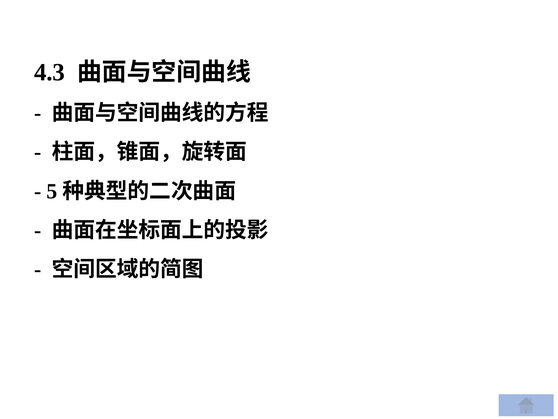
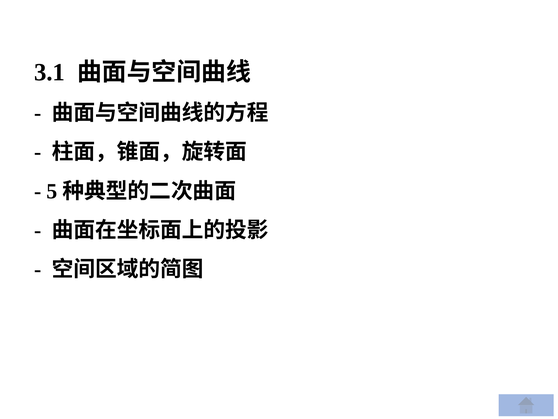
4.3: 4.3 -> 3.1
